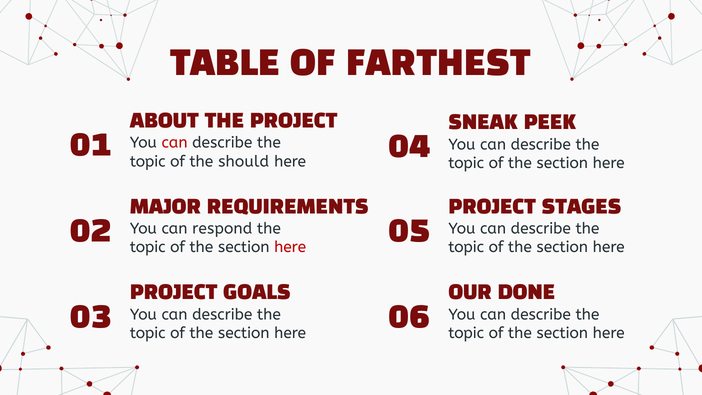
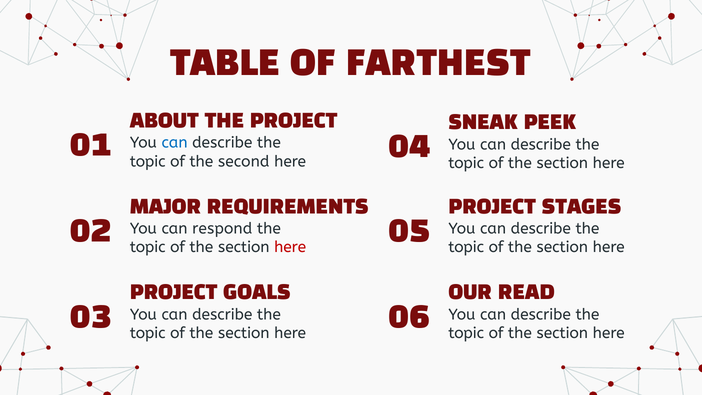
can at (175, 143) colour: red -> blue
should: should -> second
DONE: DONE -> READ
